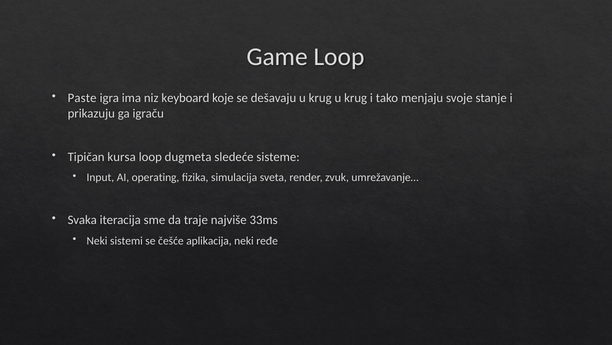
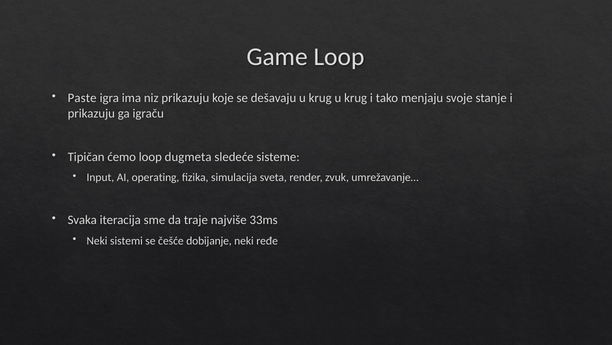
niz keyboard: keyboard -> prikazuju
kursa: kursa -> ćemo
aplikacija: aplikacija -> dobijanje
